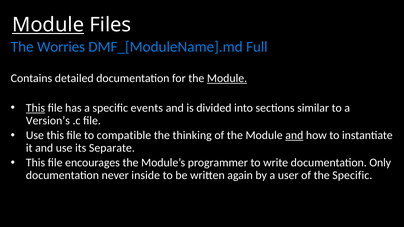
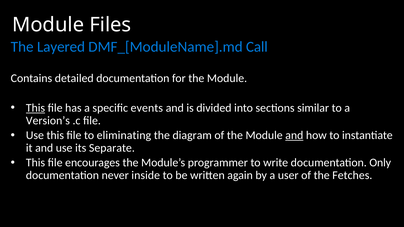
Module at (48, 25) underline: present -> none
Worries: Worries -> Layered
Full: Full -> Call
Module at (227, 78) underline: present -> none
compatible: compatible -> eliminating
thinking: thinking -> diagram
the Specific: Specific -> Fetches
